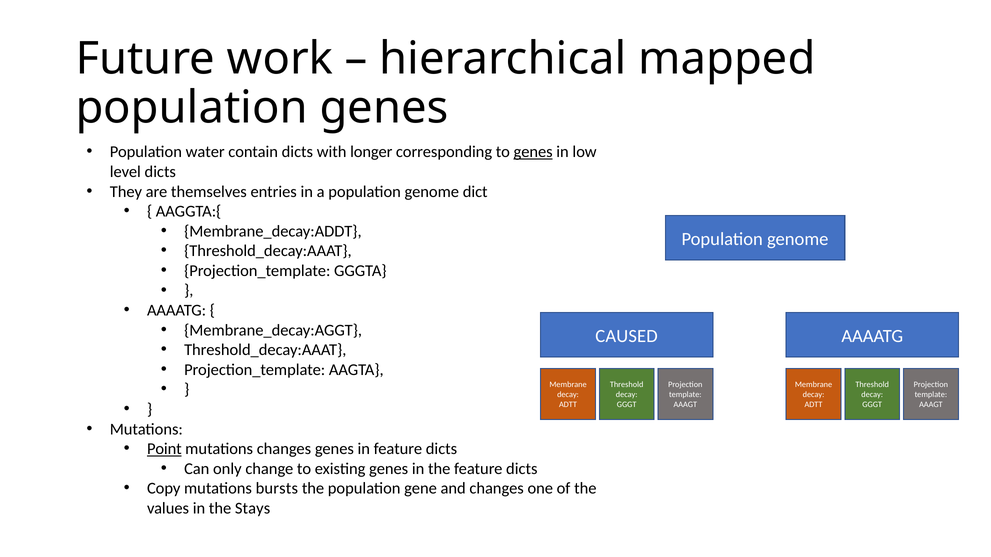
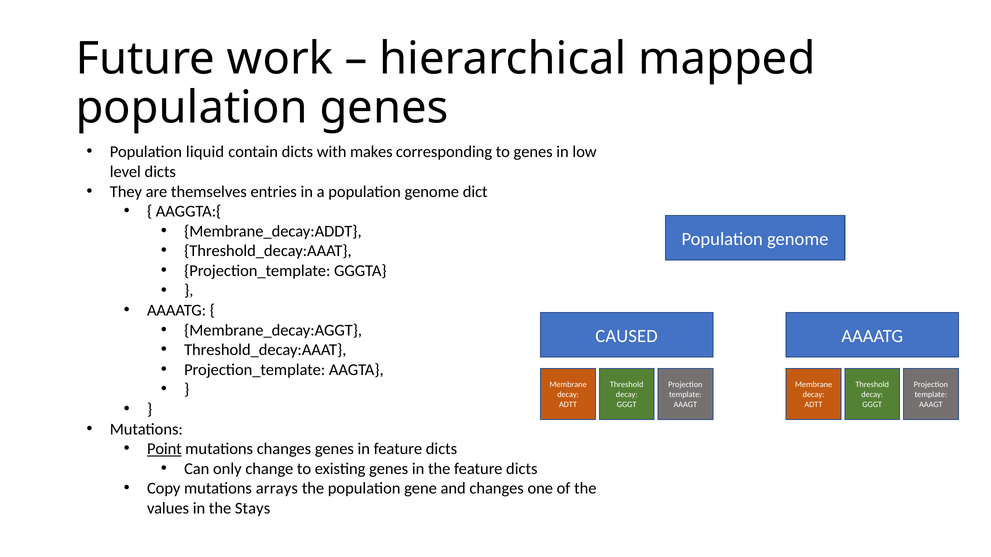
water: water -> liquid
longer: longer -> makes
genes at (533, 152) underline: present -> none
bursts: bursts -> arrays
